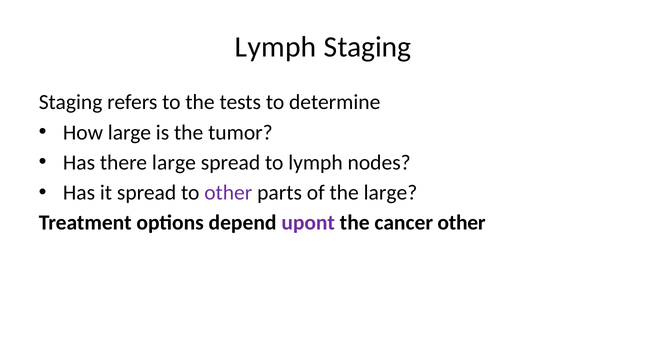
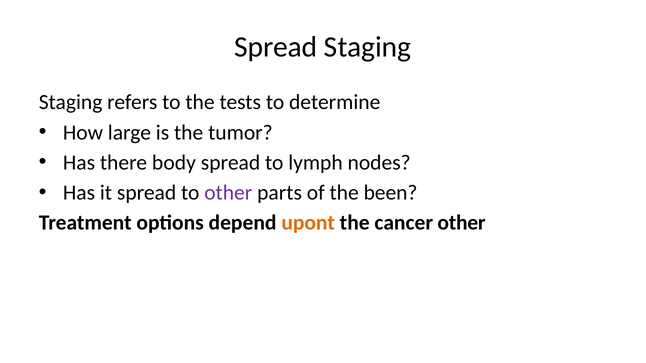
Lymph at (276, 47): Lymph -> Spread
there large: large -> body
the large: large -> been
upont colour: purple -> orange
